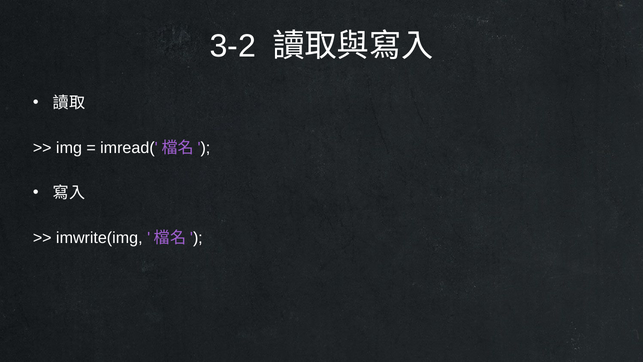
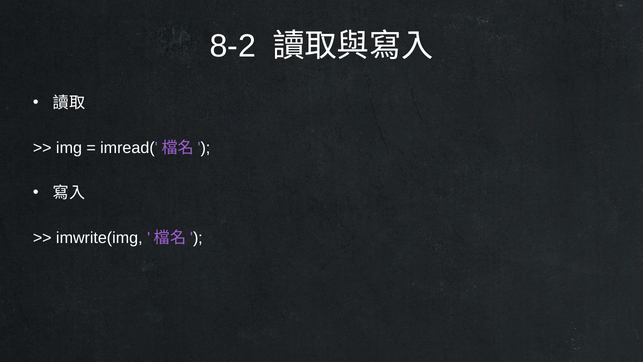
3-2: 3-2 -> 8-2
